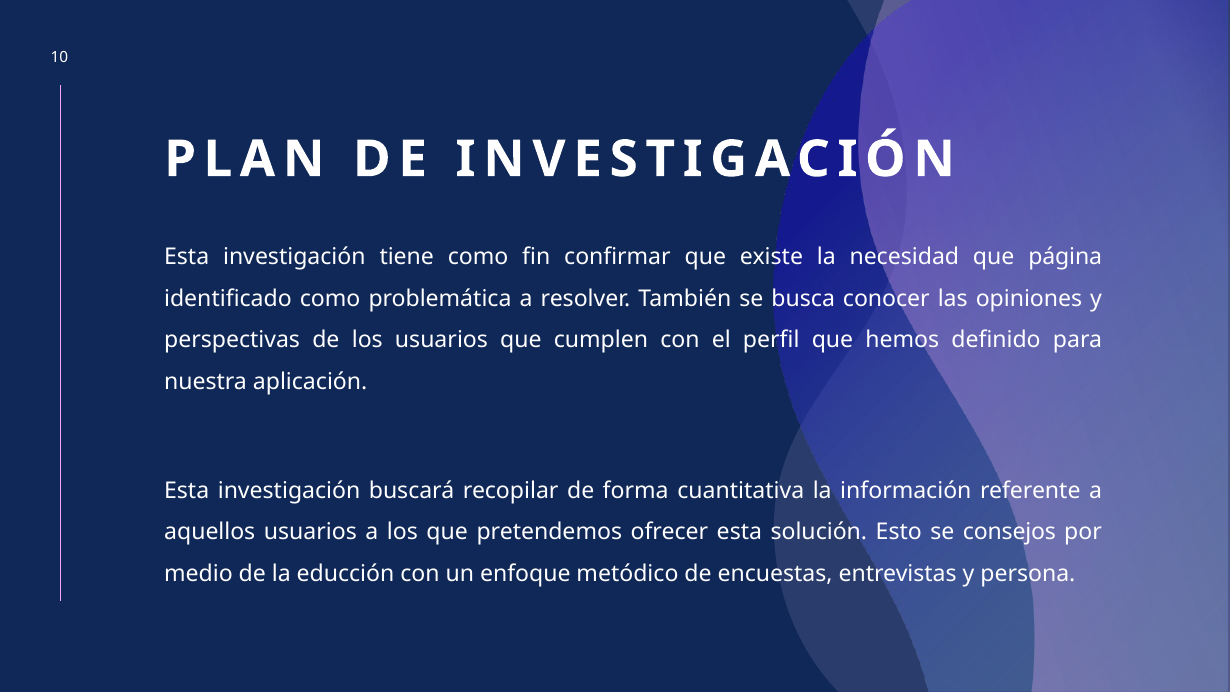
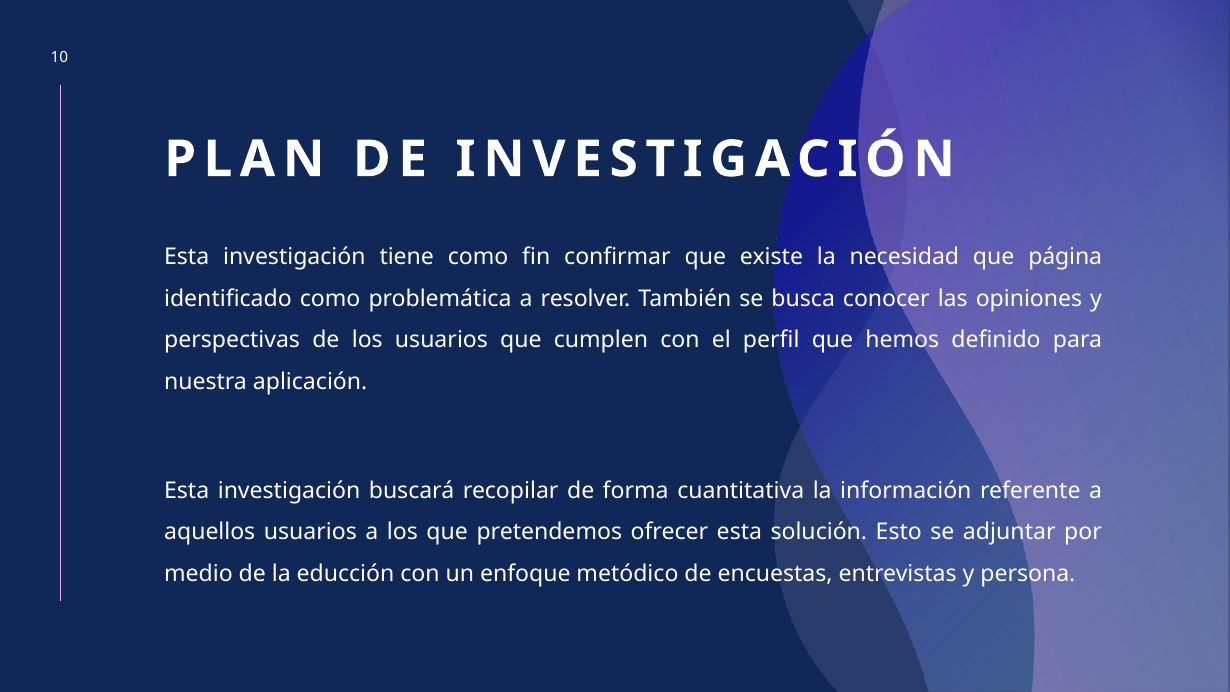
consejos: consejos -> adjuntar
